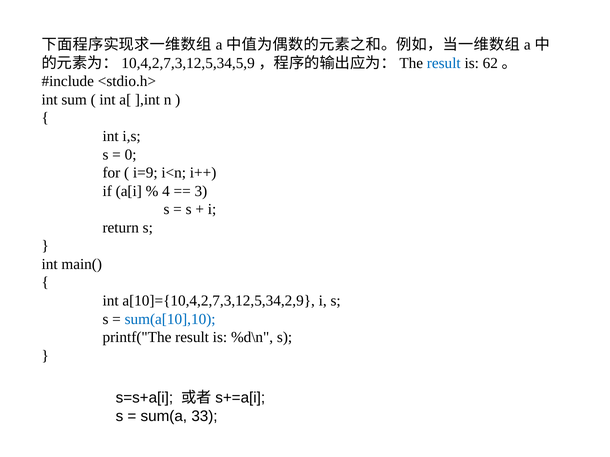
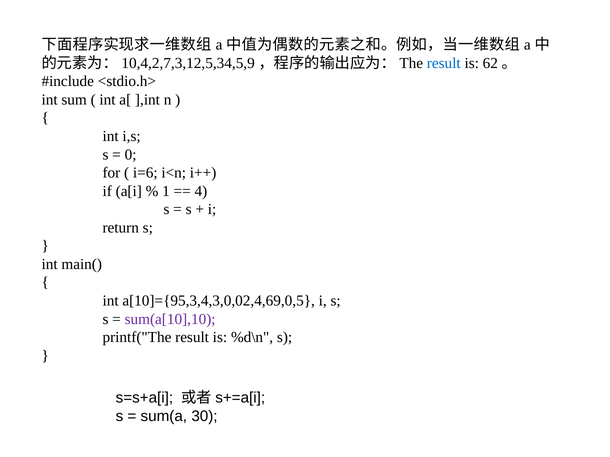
i=9: i=9 -> i=6
4: 4 -> 1
3: 3 -> 4
a[10]={10,4,2,7,3,12,5,34,2,9: a[10]={10,4,2,7,3,12,5,34,2,9 -> a[10]={95,3,4,3,0,02,4,69,0,5
sum(a[10],10 colour: blue -> purple
33: 33 -> 30
